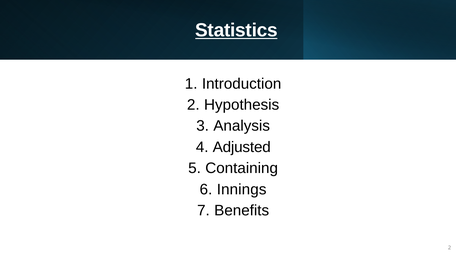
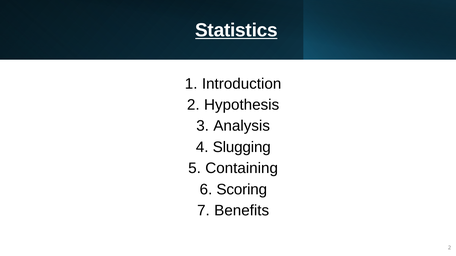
Adjusted: Adjusted -> Slugging
Innings: Innings -> Scoring
